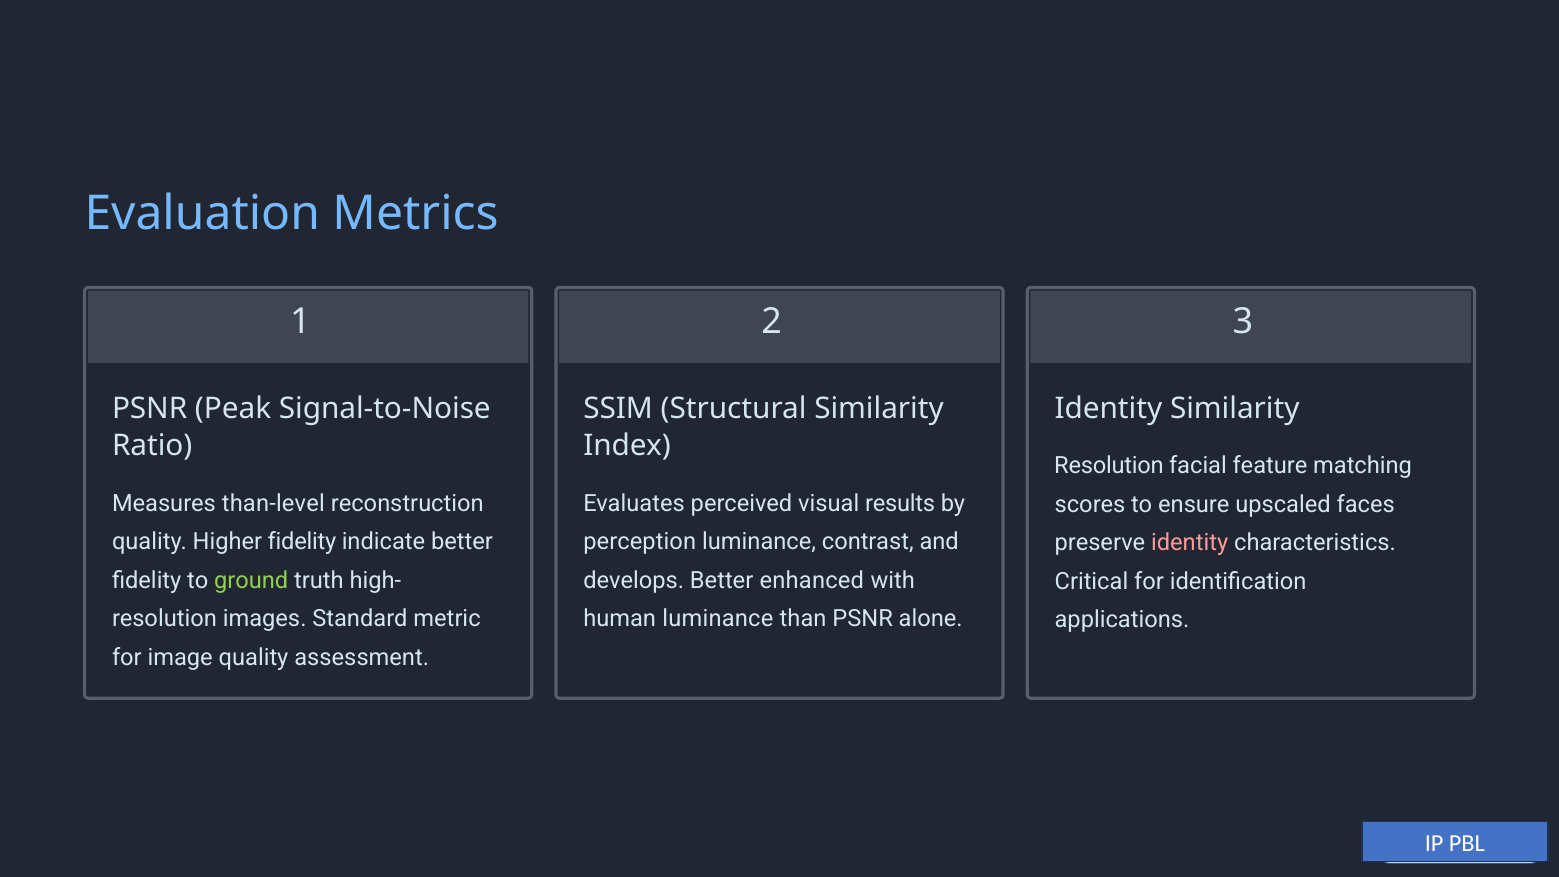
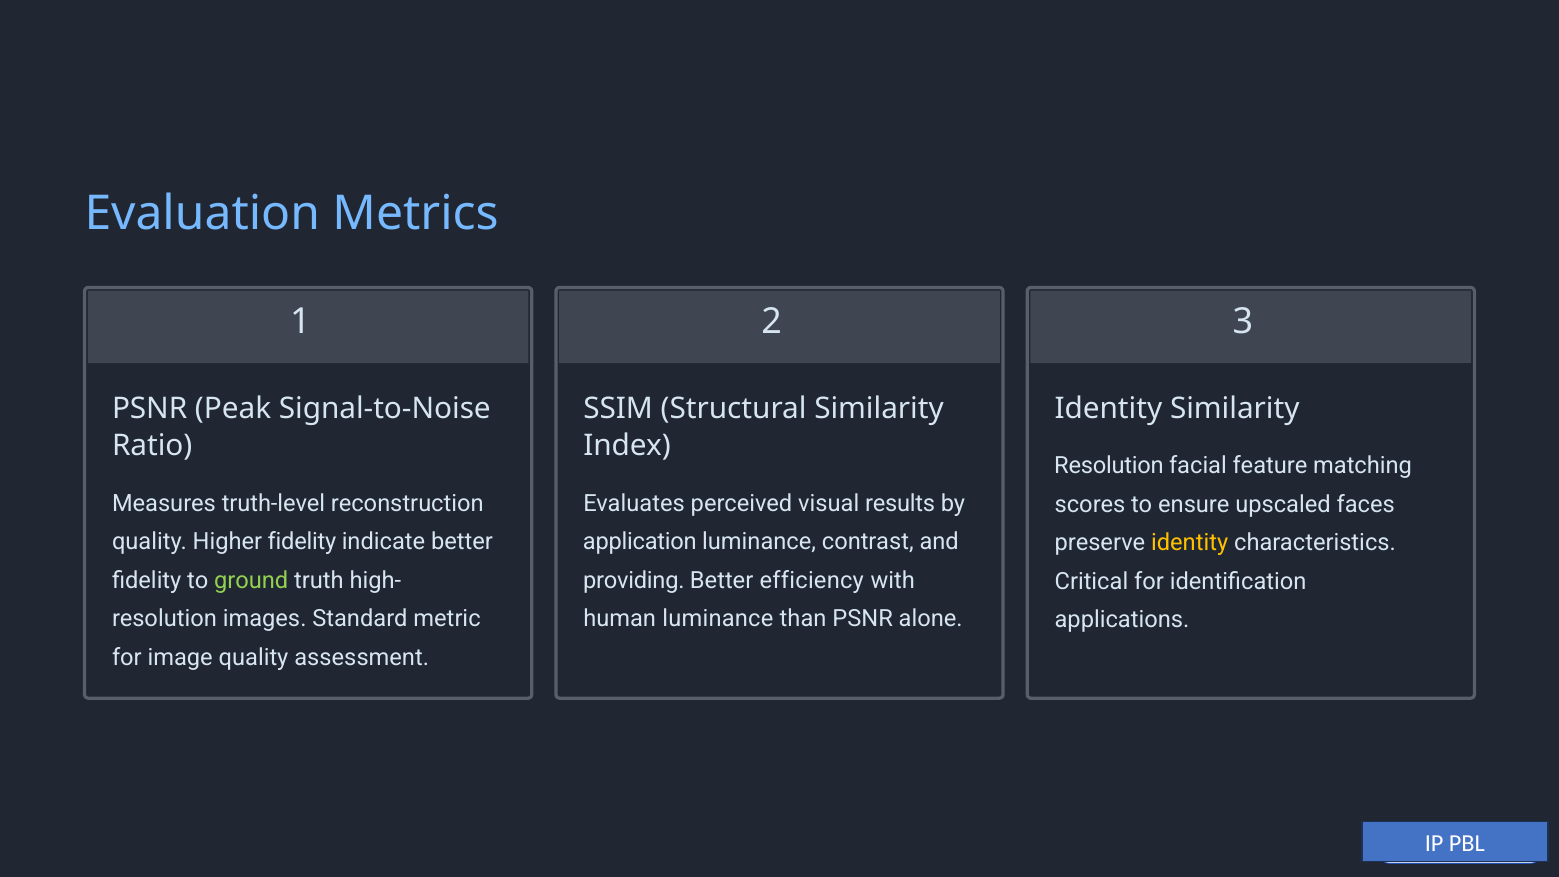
than-level: than-level -> truth-level
perception: perception -> application
identity at (1190, 543) colour: pink -> yellow
develops: develops -> providing
enhanced: enhanced -> efficiency
